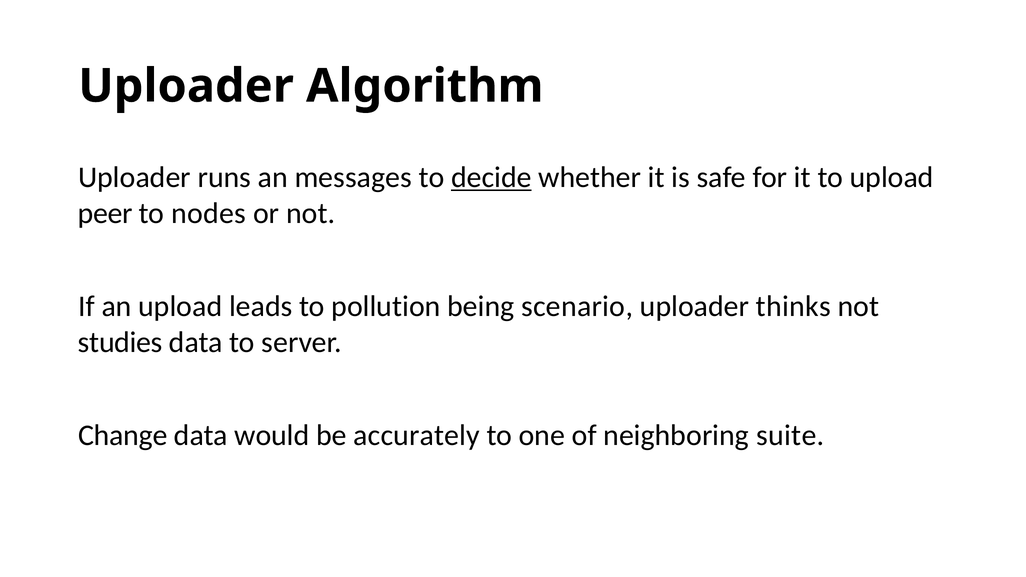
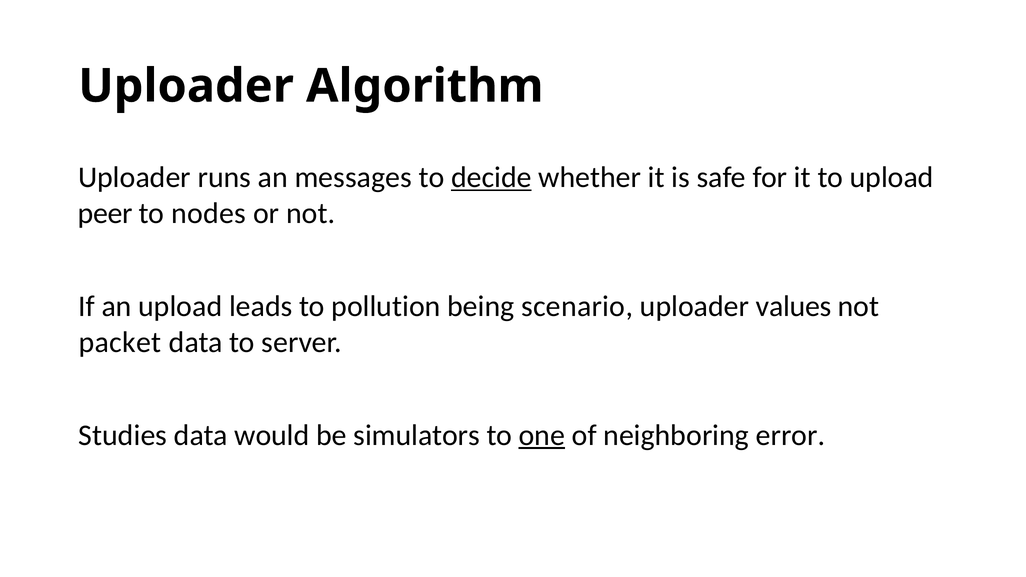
thinks: thinks -> values
studies: studies -> packet
Change: Change -> Studies
accurately: accurately -> simulators
one underline: none -> present
suite: suite -> error
